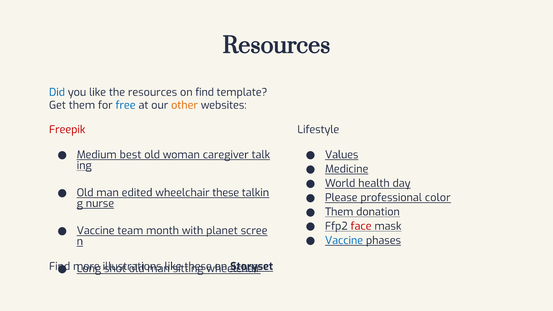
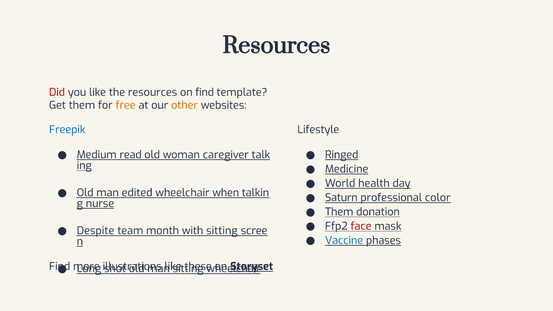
Did colour: blue -> red
free colour: blue -> orange
Freepik colour: red -> blue
best: best -> read
Values: Values -> Ringed
wheelchair these: these -> when
Please: Please -> Saturn
Vaccine at (96, 231): Vaccine -> Despite
with planet: planet -> sitting
